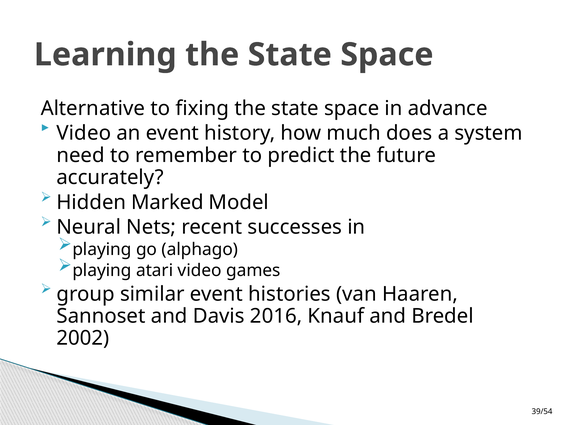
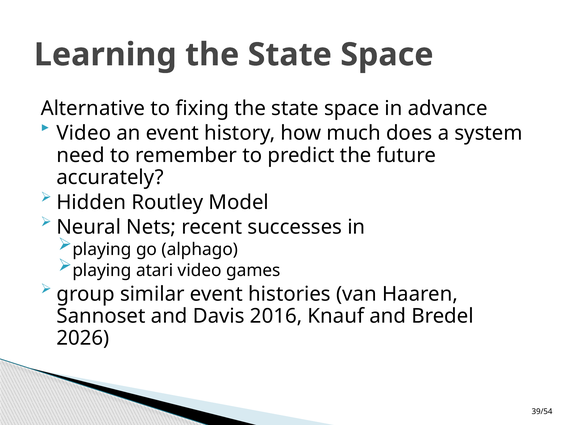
Marked: Marked -> Routley
2002: 2002 -> 2026
